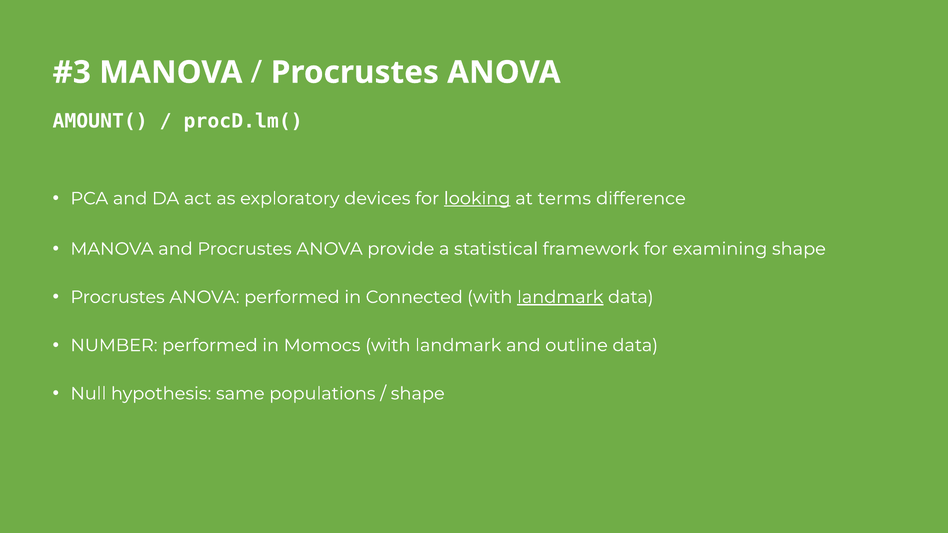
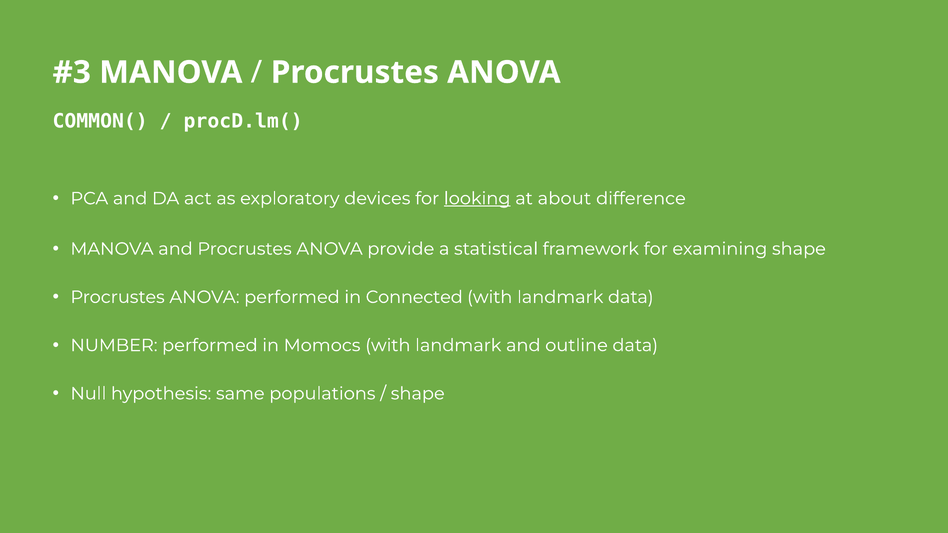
AMOUNT(: AMOUNT( -> COMMON(
terms: terms -> about
landmark at (560, 297) underline: present -> none
